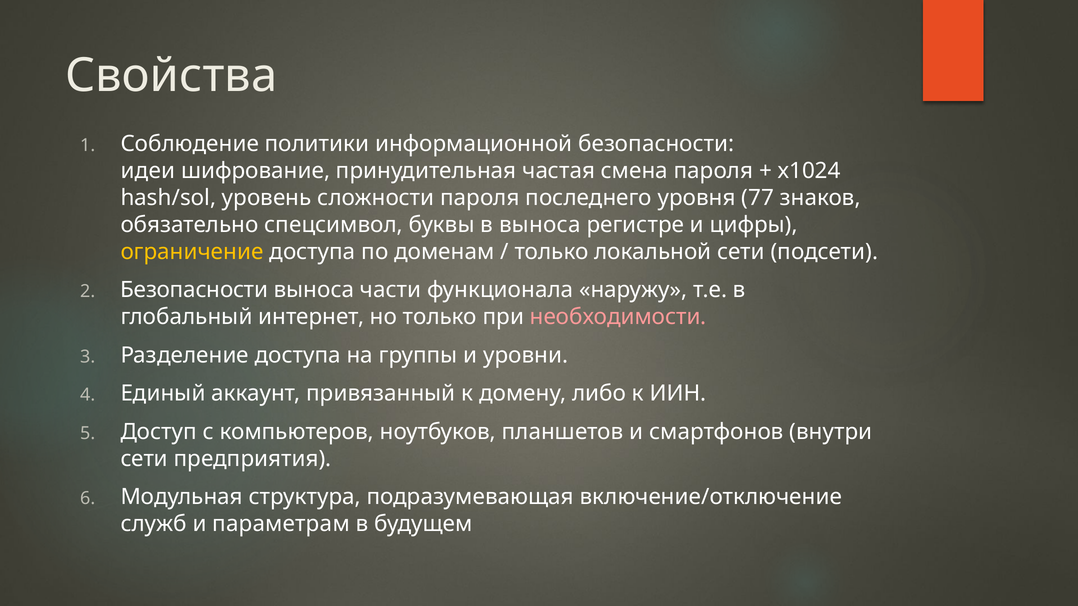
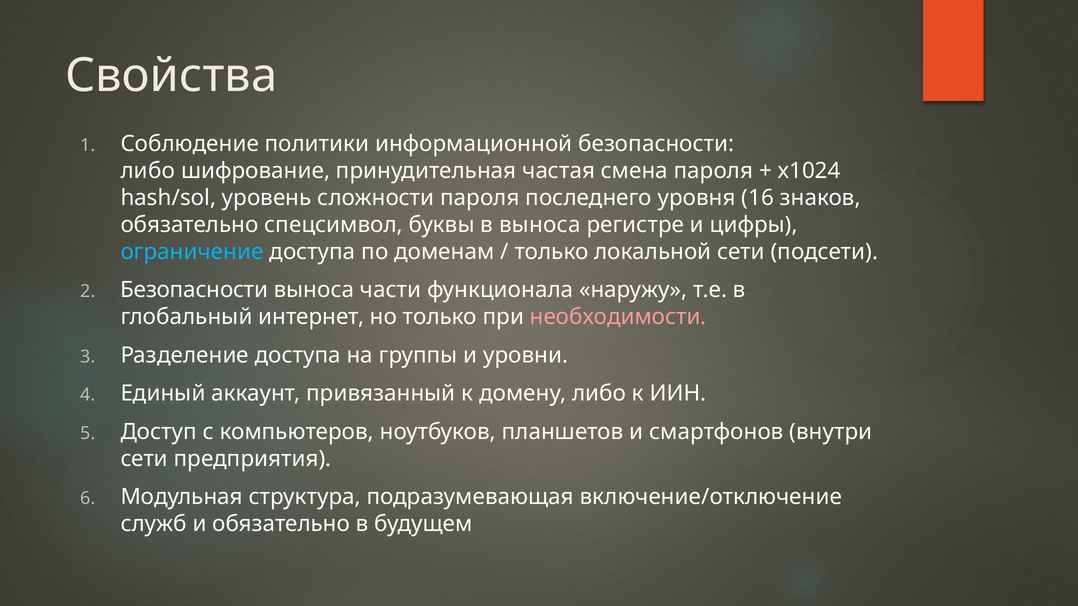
идеи at (148, 171): идеи -> либо
77: 77 -> 16
ограничение colour: yellow -> light blue
и параметрам: параметрам -> обязательно
